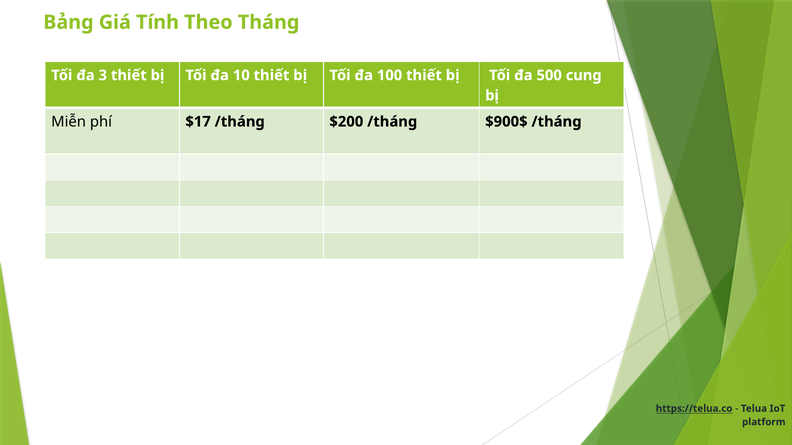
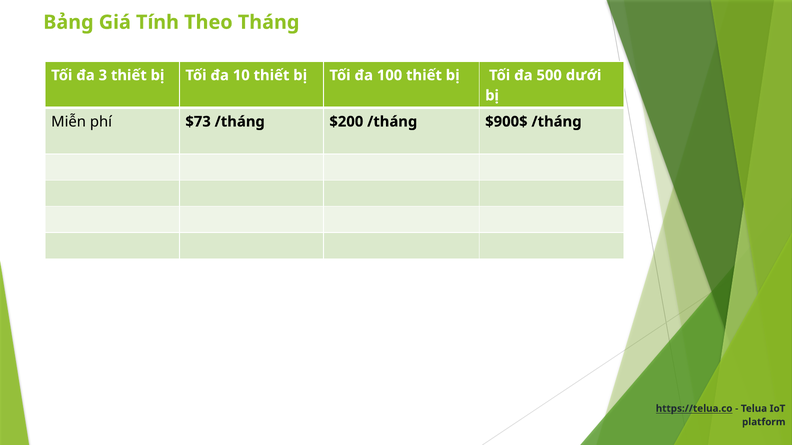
cung: cung -> dưới
$17: $17 -> $73
